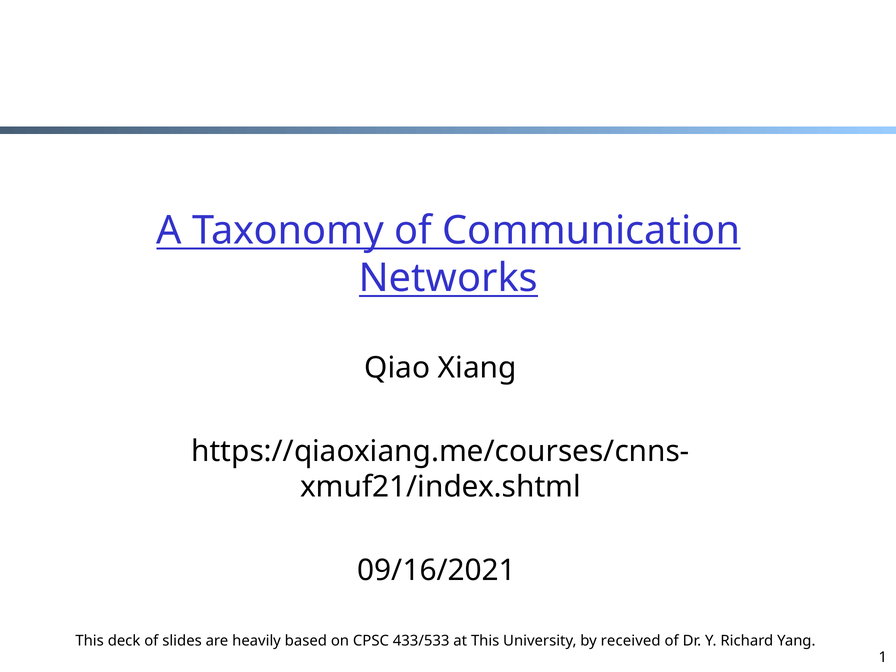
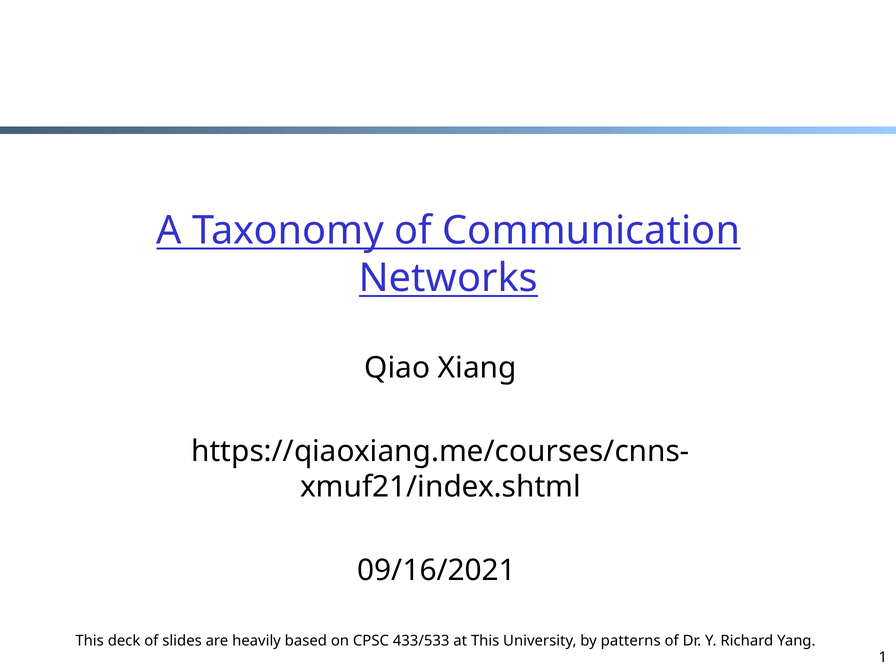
received: received -> patterns
